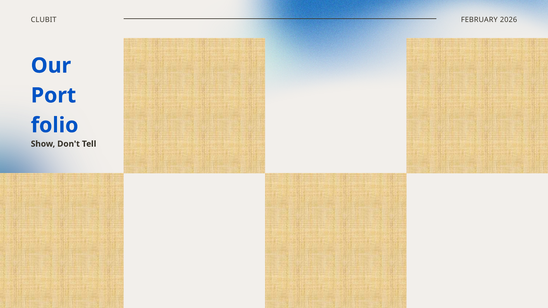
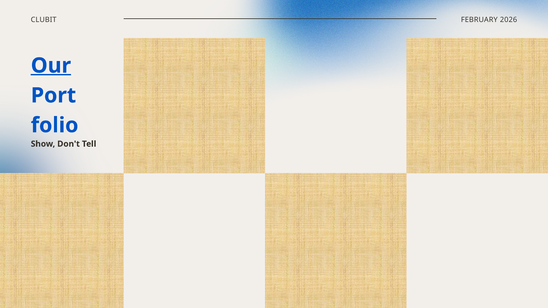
Our underline: none -> present
